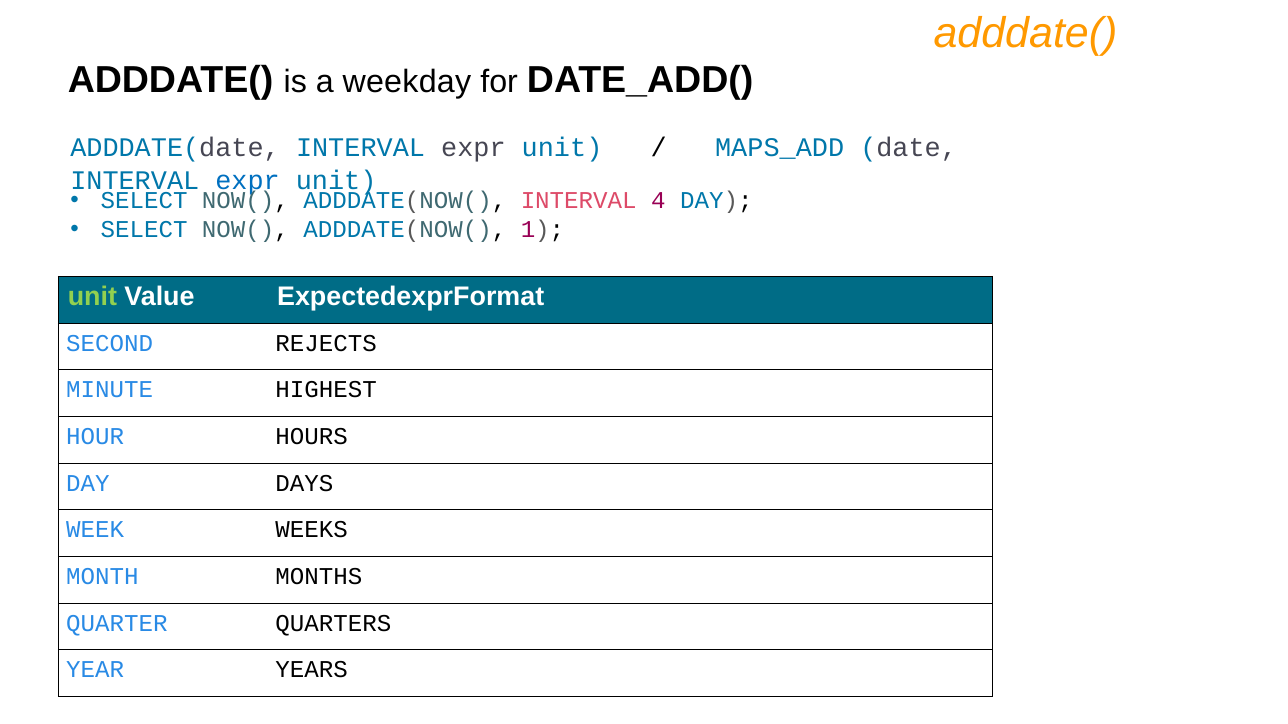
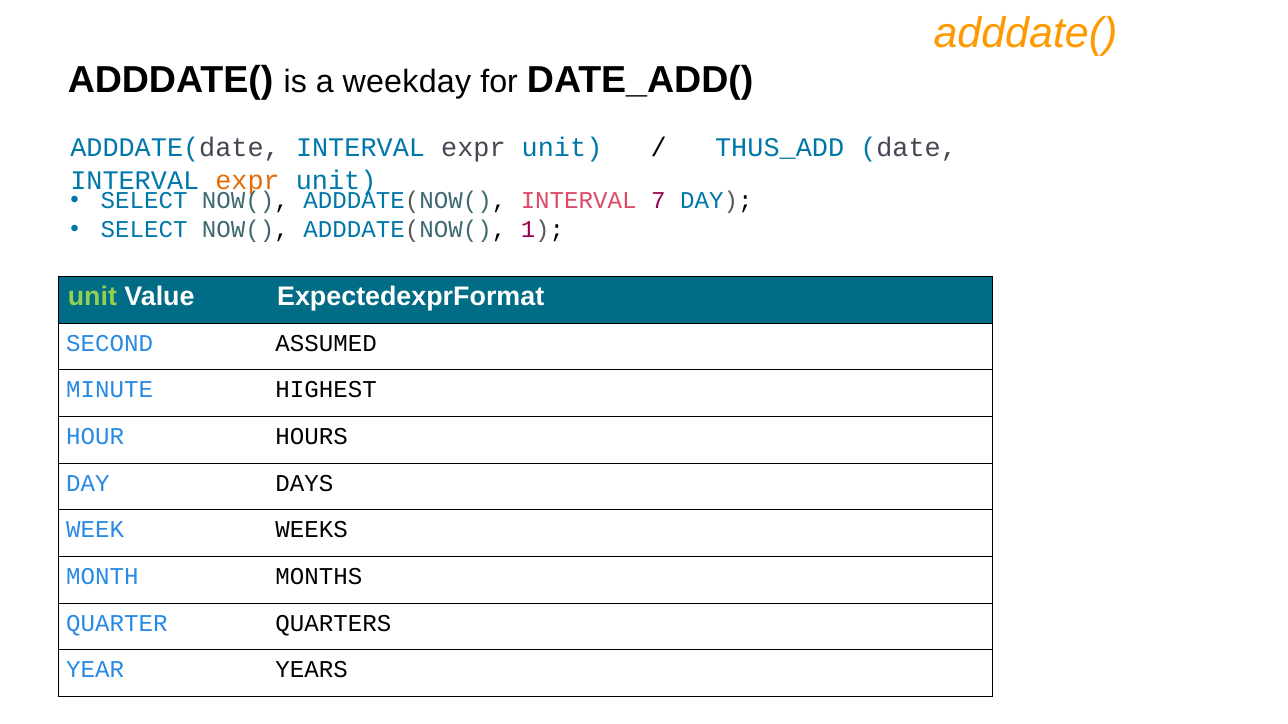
MAPS_ADD: MAPS_ADD -> THUS_ADD
expr at (248, 180) colour: blue -> orange
4: 4 -> 7
REJECTS: REJECTS -> ASSUMED
